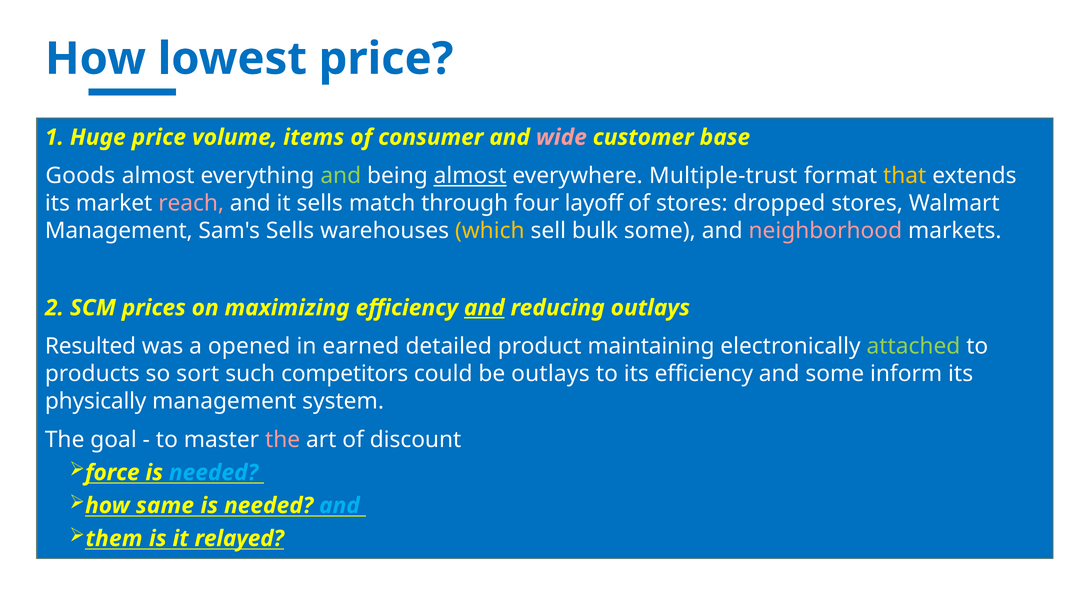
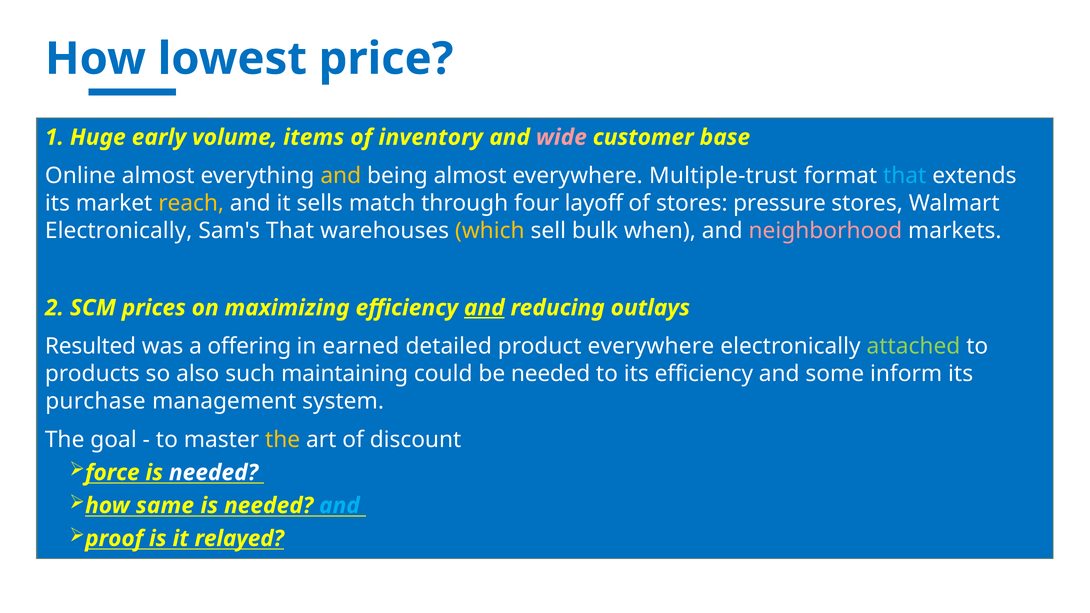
Huge price: price -> early
consumer: consumer -> inventory
Goods: Goods -> Online
and at (341, 176) colour: light green -> yellow
almost at (470, 176) underline: present -> none
that at (905, 176) colour: yellow -> light blue
reach colour: pink -> yellow
dropped: dropped -> pressure
Management at (119, 231): Management -> Electronically
Sam's Sells: Sells -> That
bulk some: some -> when
opened: opened -> offering
product maintaining: maintaining -> everywhere
sort: sort -> also
competitors: competitors -> maintaining
be outlays: outlays -> needed
physically: physically -> purchase
the at (283, 440) colour: pink -> yellow
needed at (214, 473) colour: light blue -> white
them: them -> proof
